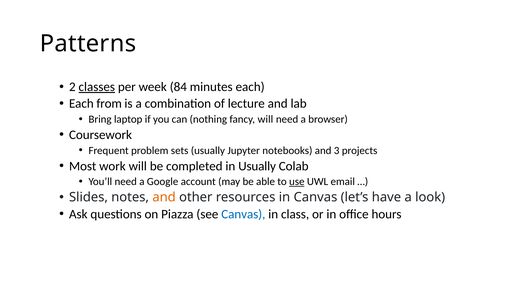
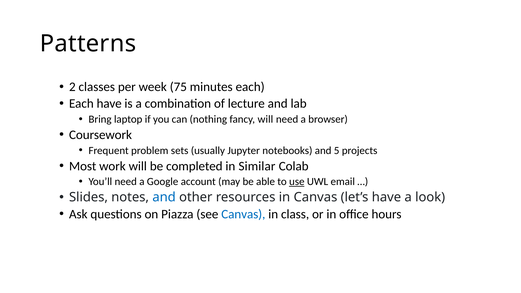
classes underline: present -> none
84: 84 -> 75
Each from: from -> have
3: 3 -> 5
in Usually: Usually -> Similar
and at (164, 197) colour: orange -> blue
